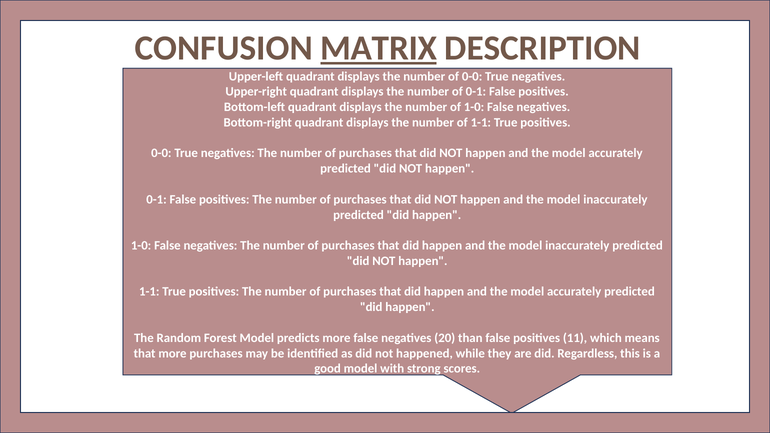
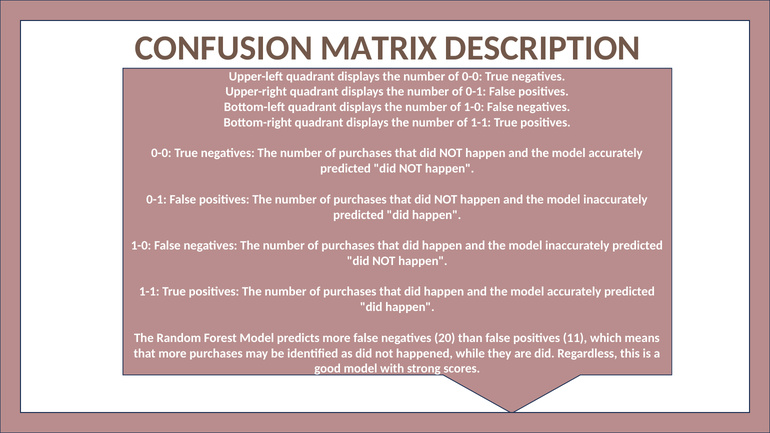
MATRIX underline: present -> none
